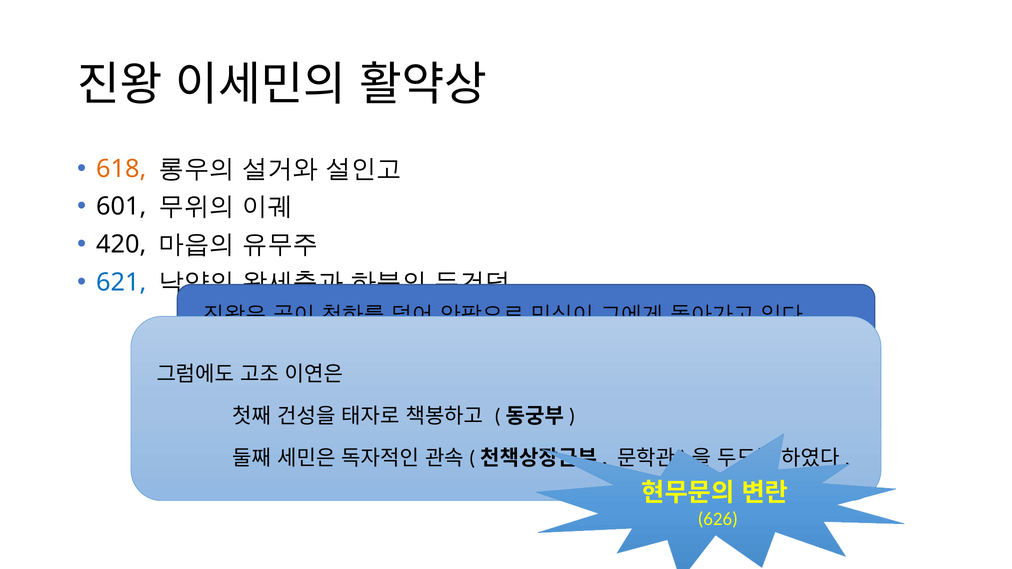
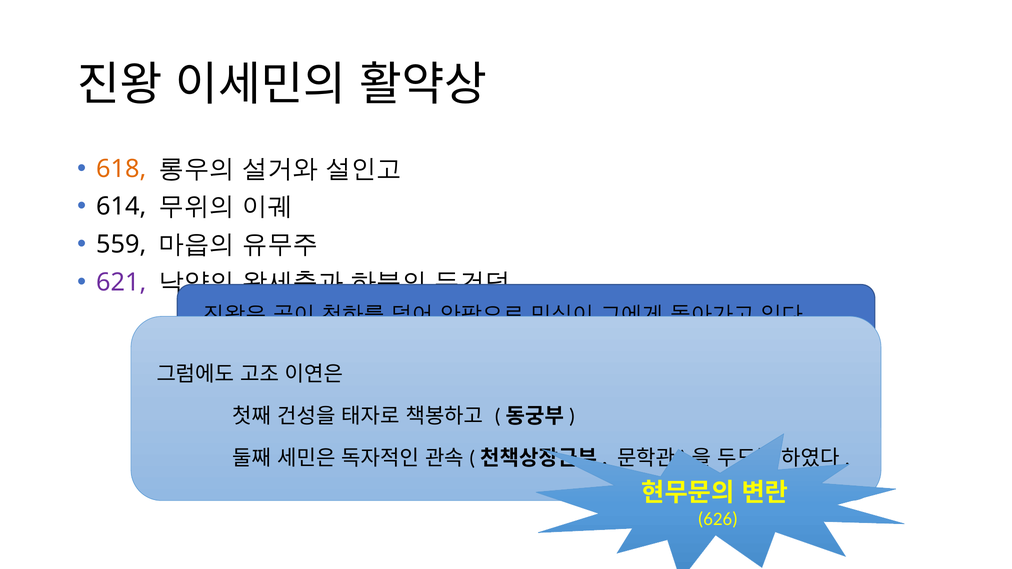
601: 601 -> 614
420: 420 -> 559
621 colour: blue -> purple
